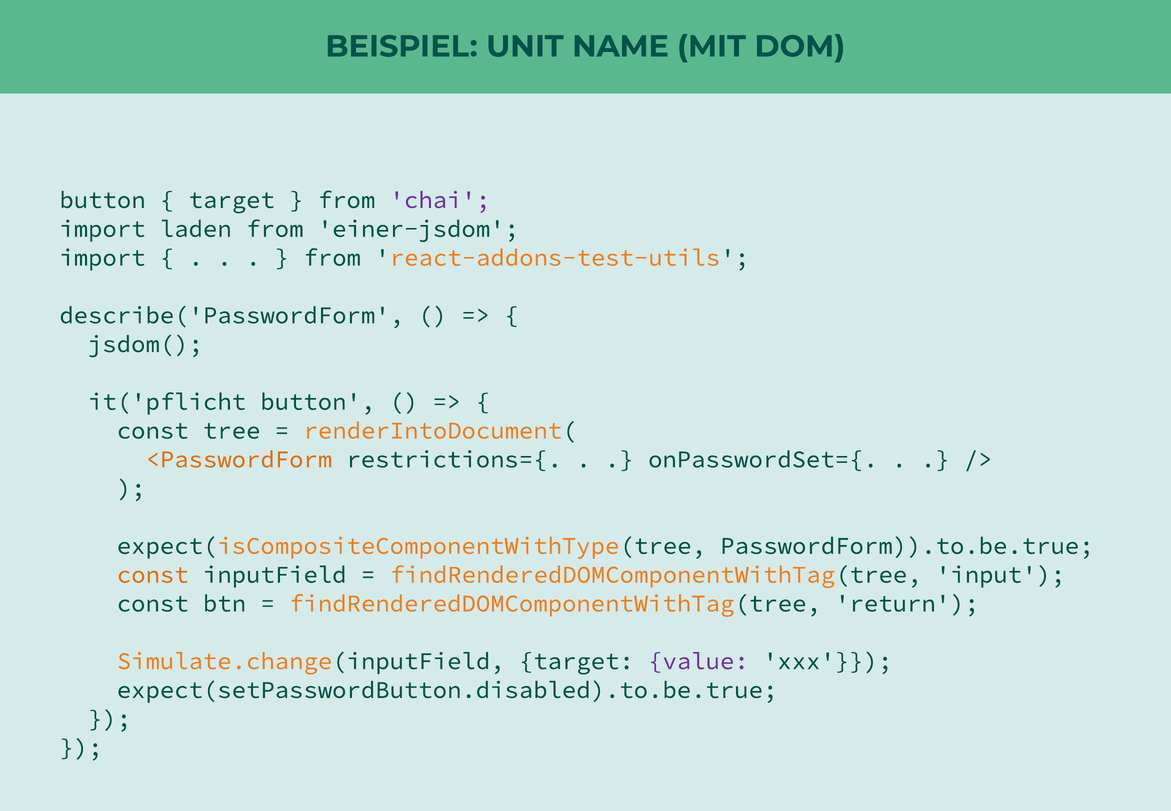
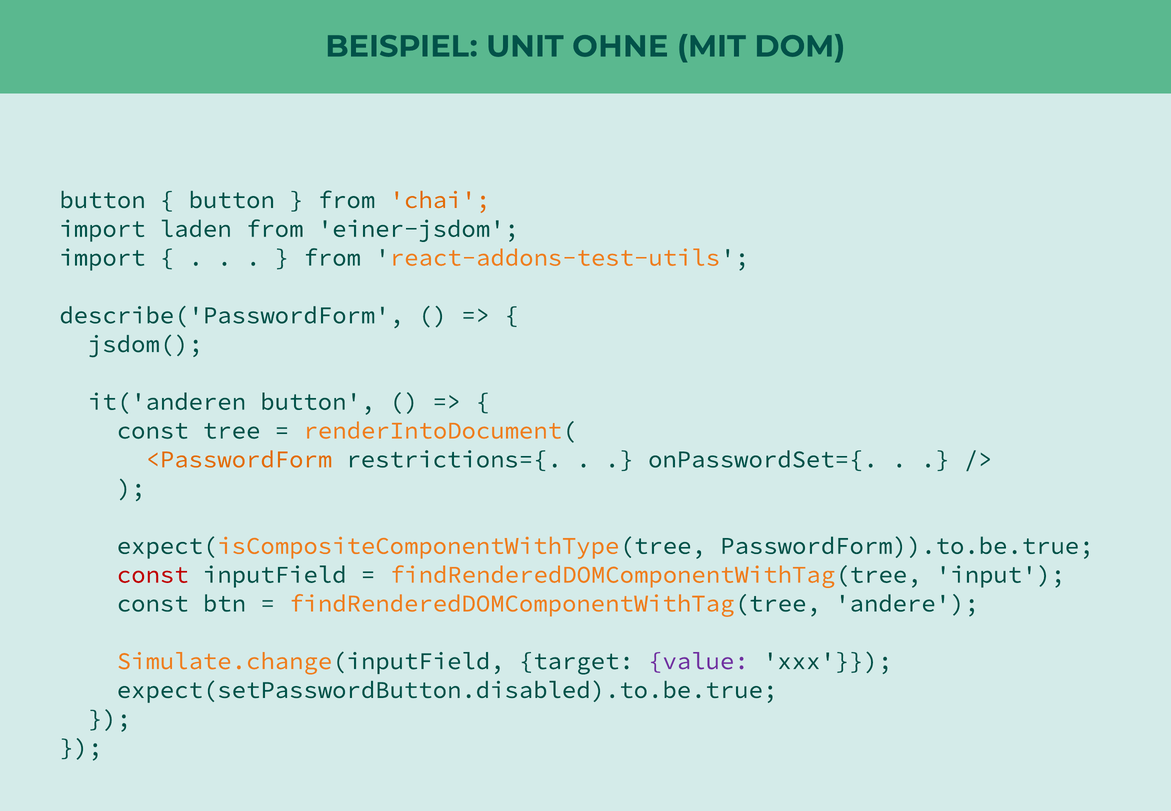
NAME: NAME -> OHNE
target at (232, 200): target -> button
chai colour: purple -> orange
it('pflicht: it('pflicht -> it('anderen
const at (153, 574) colour: orange -> red
return: return -> andere
